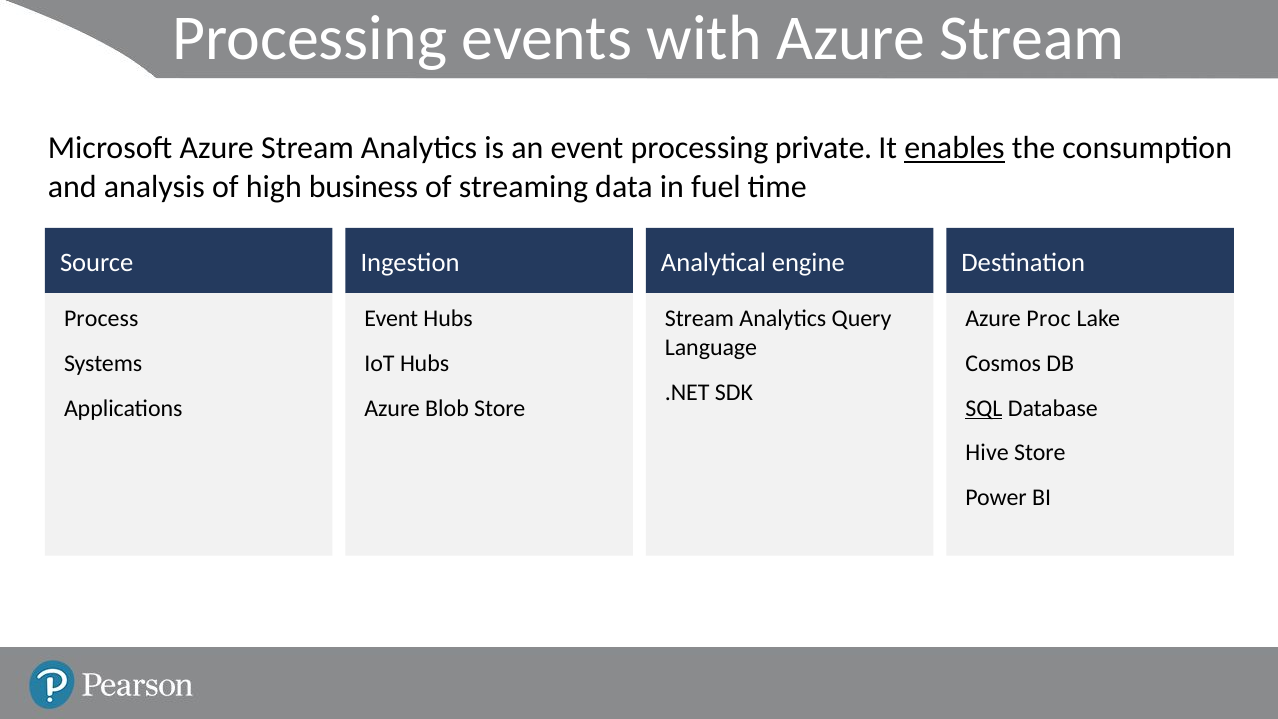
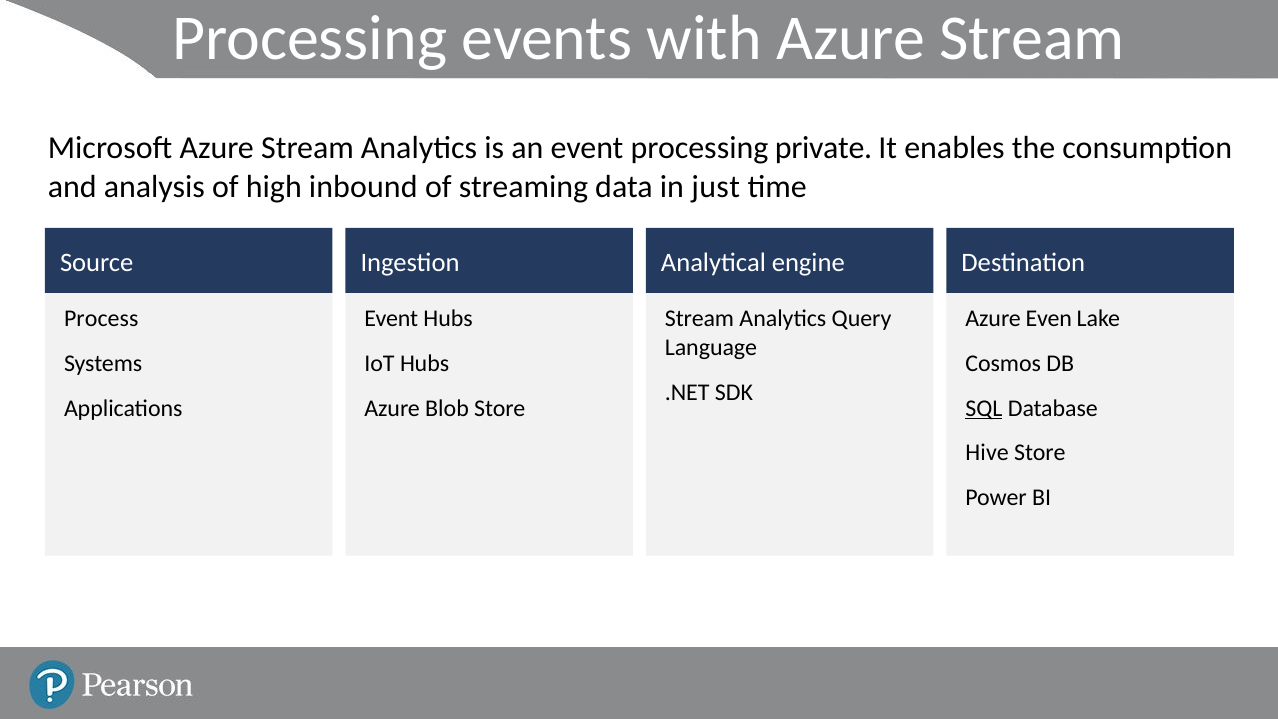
enables underline: present -> none
business: business -> inbound
fuel: fuel -> just
Proc: Proc -> Even
